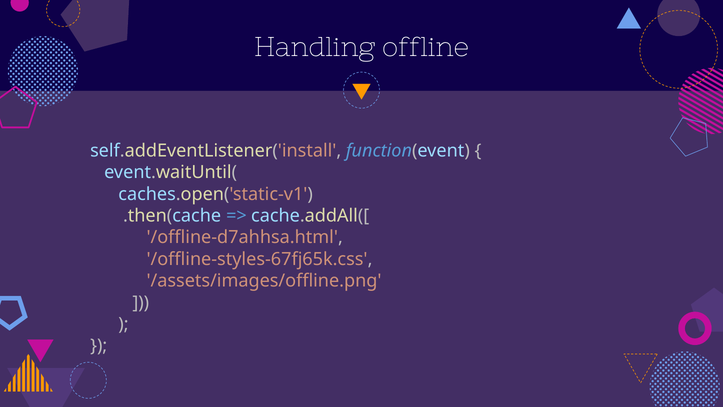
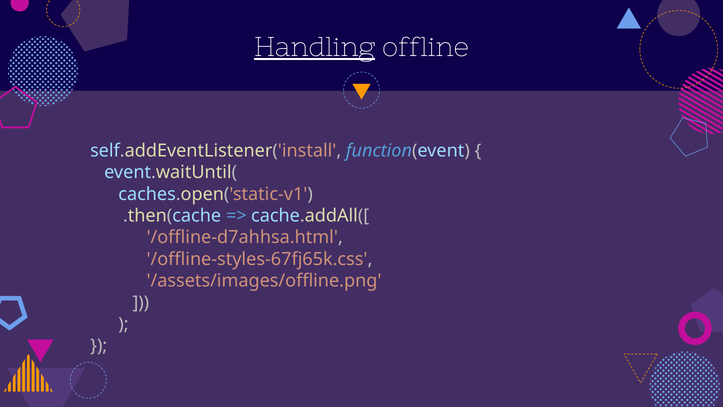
Handling underline: none -> present
